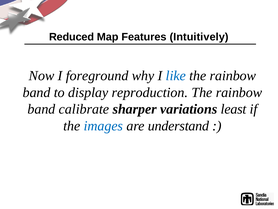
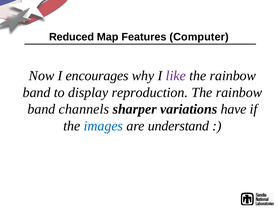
Intuitively: Intuitively -> Computer
foreground: foreground -> encourages
like colour: blue -> purple
calibrate: calibrate -> channels
least: least -> have
